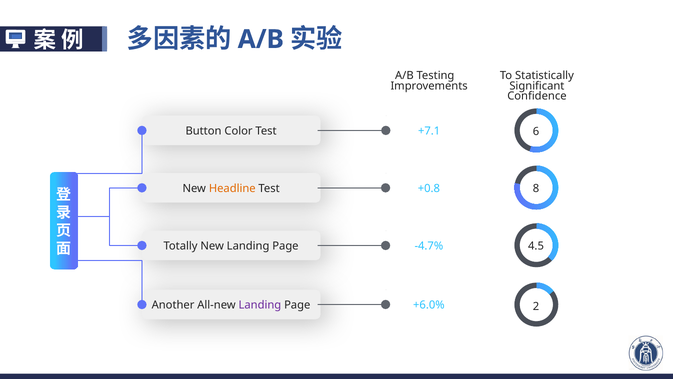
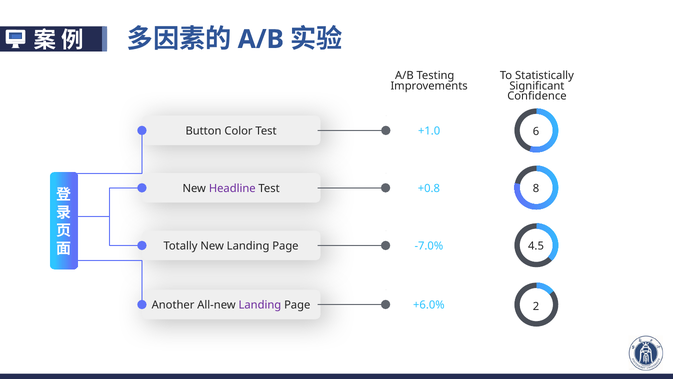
+7.1: +7.1 -> +1.0
Headline colour: orange -> purple
-4.7%: -4.7% -> -7.0%
